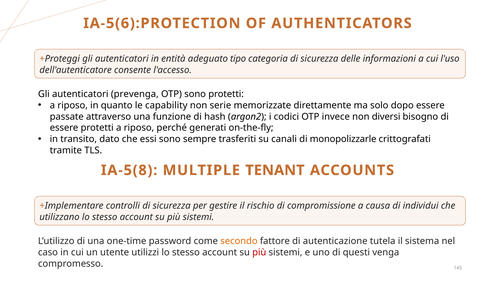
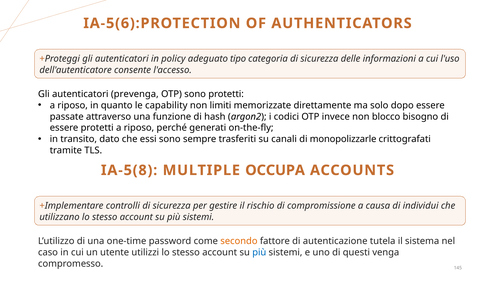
entità: entità -> policy
serie: serie -> limiti
diversi: diversi -> blocco
TENANT: TENANT -> OCCUPA
più at (259, 253) colour: red -> blue
